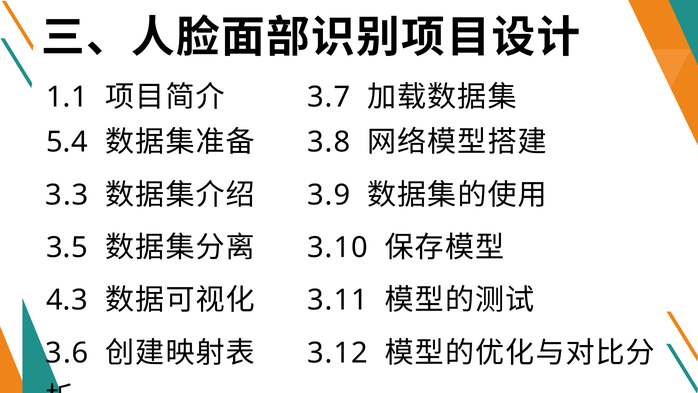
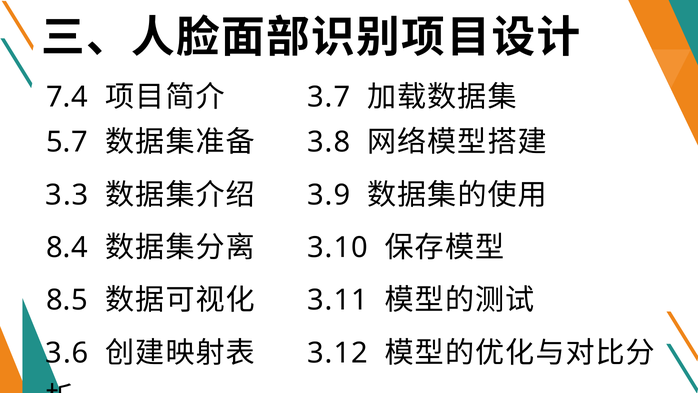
1.1: 1.1 -> 7.4
5.4: 5.4 -> 5.7
3.5: 3.5 -> 8.4
4.3: 4.3 -> 8.5
